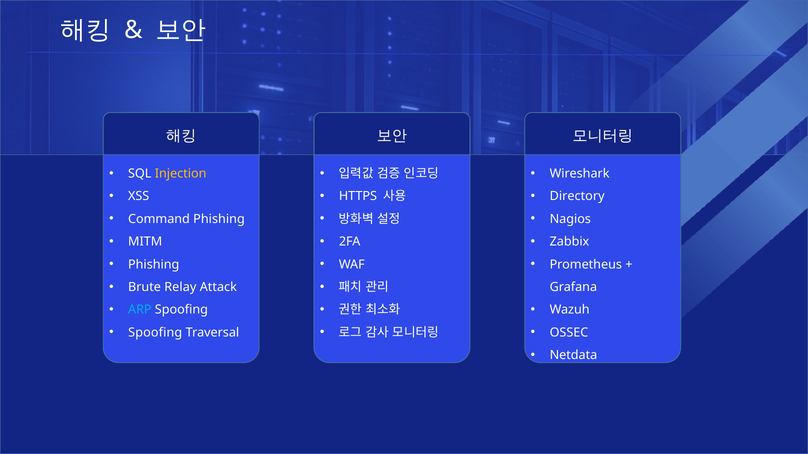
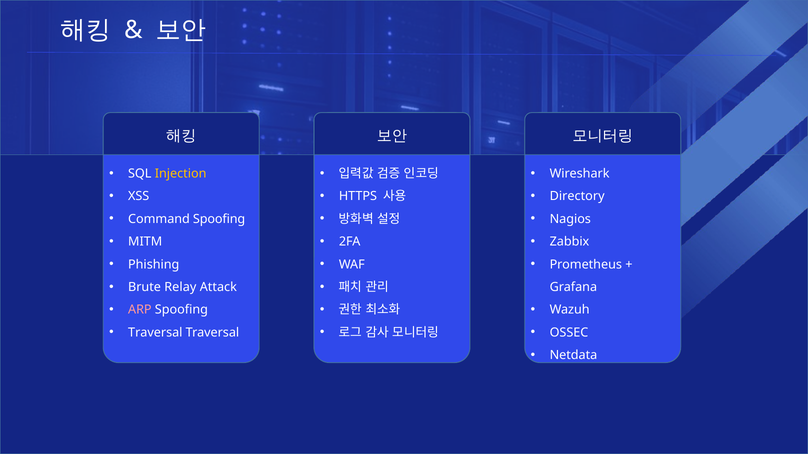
Command Phishing: Phishing -> Spoofing
ARP colour: light blue -> pink
Spoofing at (155, 333): Spoofing -> Traversal
